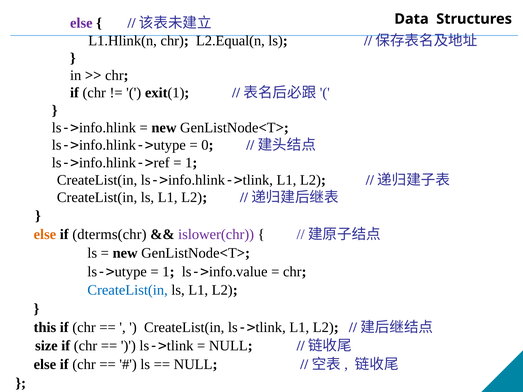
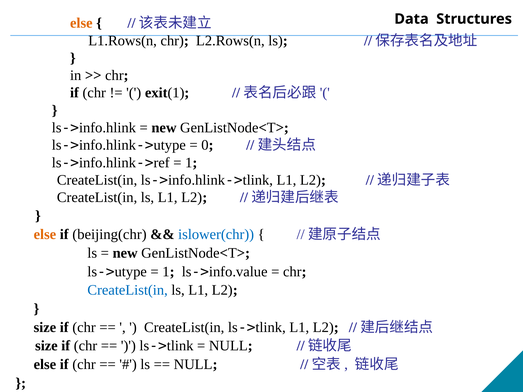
else at (81, 23) colour: purple -> orange
L1.Hlink(n: L1.Hlink(n -> L1.Rows(n
L2.Equal(n: L2.Equal(n -> L2.Rows(n
dterms(chr: dterms(chr -> beijing(chr
islower(chr colour: purple -> blue
this at (45, 327): this -> size
